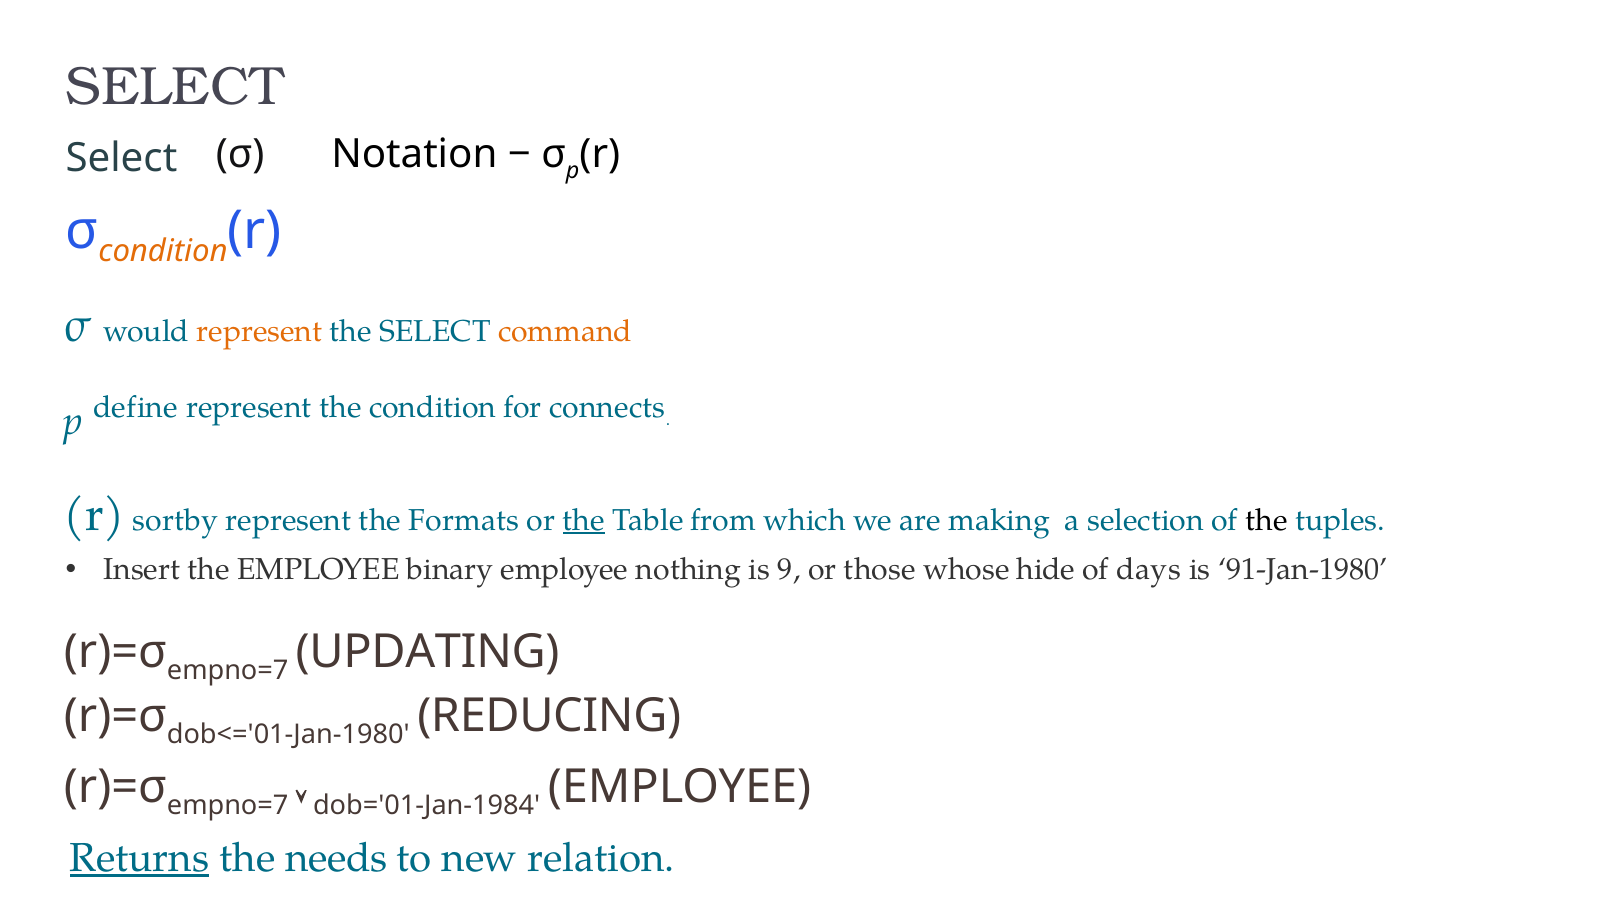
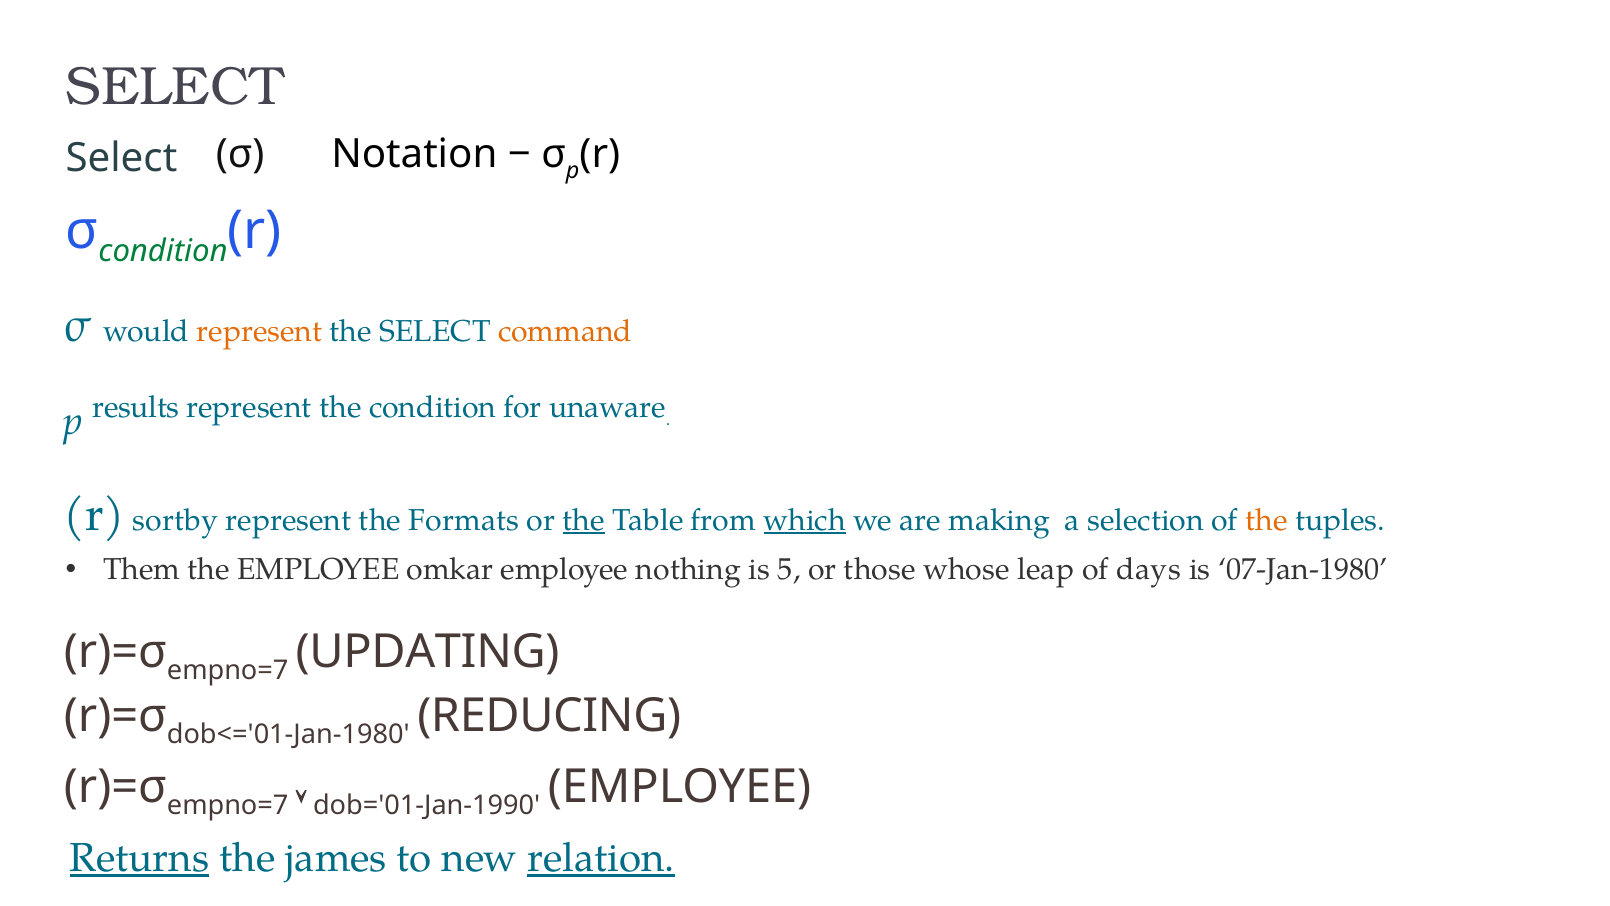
condition at (163, 251) colour: orange -> green
define: define -> results
connects: connects -> unaware
which underline: none -> present
the at (1267, 520) colour: black -> orange
Insert: Insert -> Them
binary: binary -> omkar
9: 9 -> 5
hide: hide -> leap
91-Jan-1980: 91-Jan-1980 -> 07-Jan-1980
dob='01-Jan-1984: dob='01-Jan-1984 -> dob='01-Jan-1990
needs: needs -> james
relation underline: none -> present
